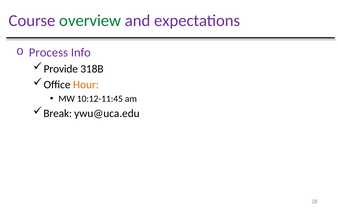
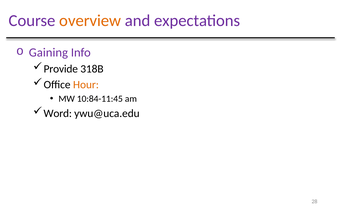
overview colour: green -> orange
Process: Process -> Gaining
10:12-11:45: 10:12-11:45 -> 10:84-11:45
Break: Break -> Word
